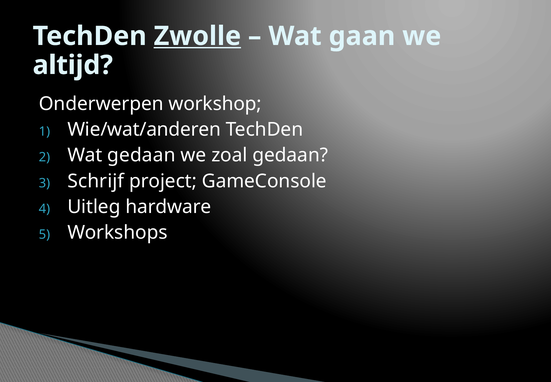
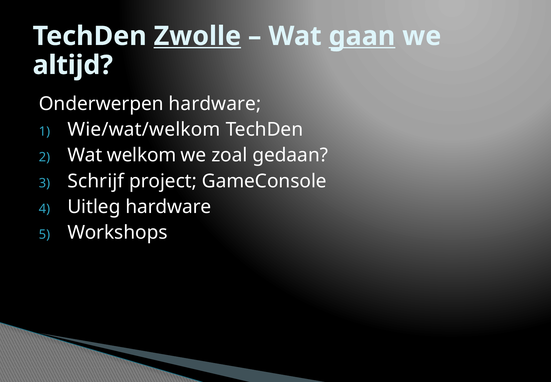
gaan underline: none -> present
Onderwerpen workshop: workshop -> hardware
Wie/wat/anderen: Wie/wat/anderen -> Wie/wat/welkom
Wat gedaan: gedaan -> welkom
